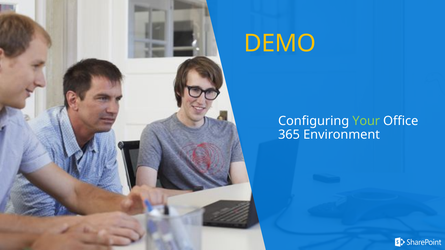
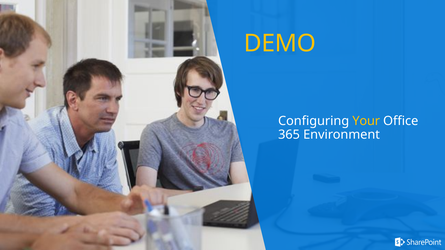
Your colour: light green -> yellow
